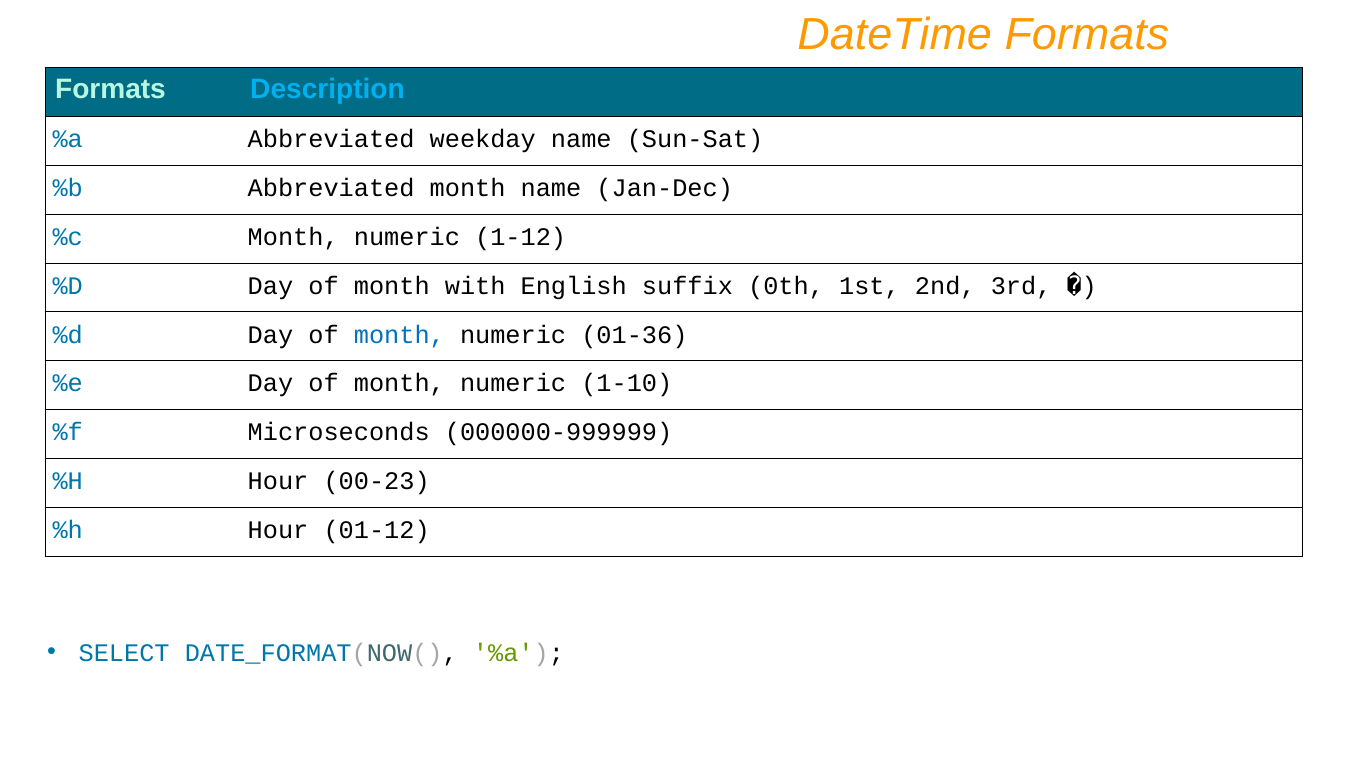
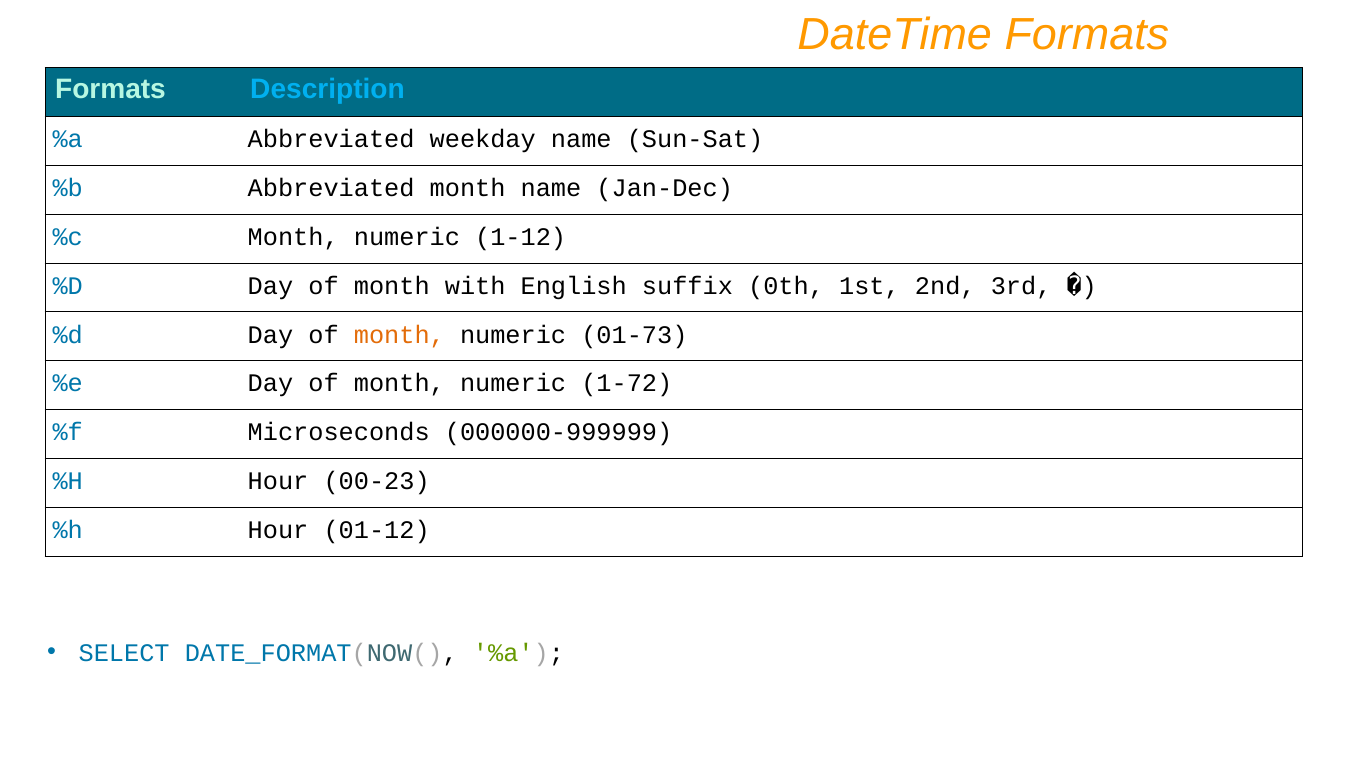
month at (399, 335) colour: blue -> orange
01-36: 01-36 -> 01-73
1-10: 1-10 -> 1-72
